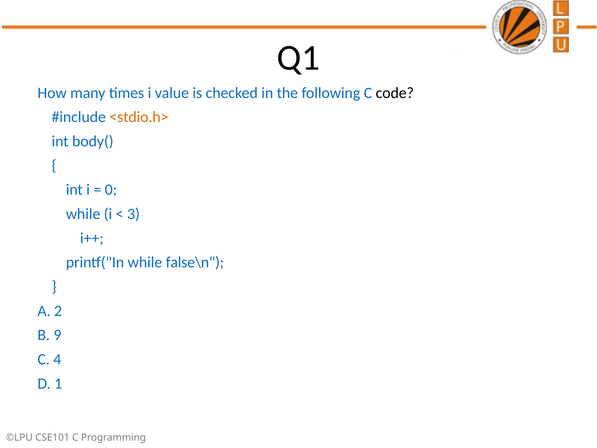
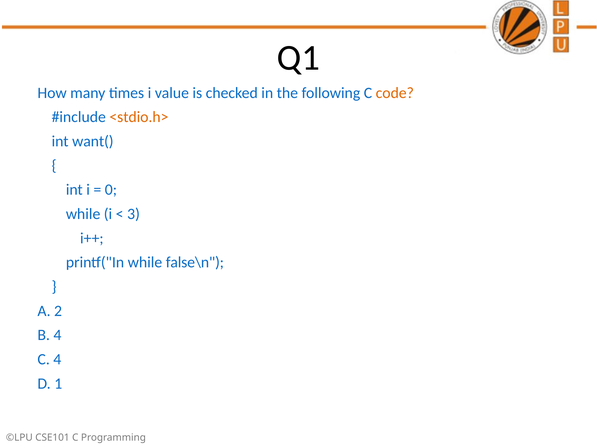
code colour: black -> orange
body(: body( -> want(
B 9: 9 -> 4
